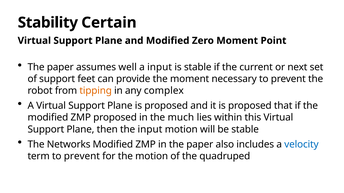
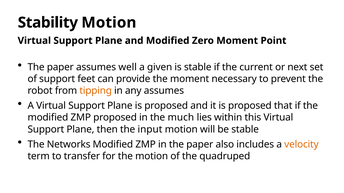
Stability Certain: Certain -> Motion
a input: input -> given
any complex: complex -> assumes
velocity colour: blue -> orange
term to prevent: prevent -> transfer
